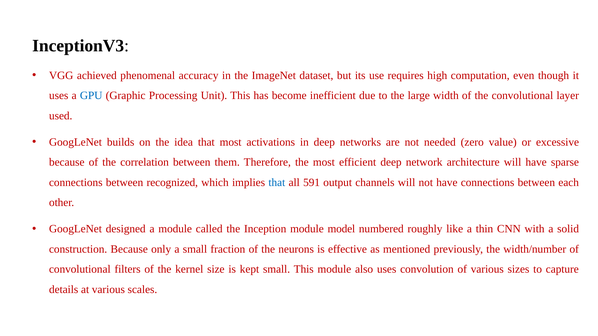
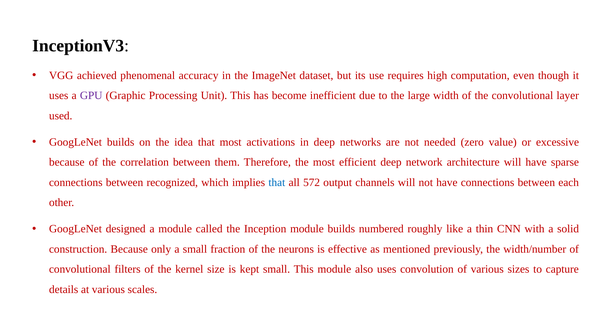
GPU colour: blue -> purple
591: 591 -> 572
module model: model -> builds
